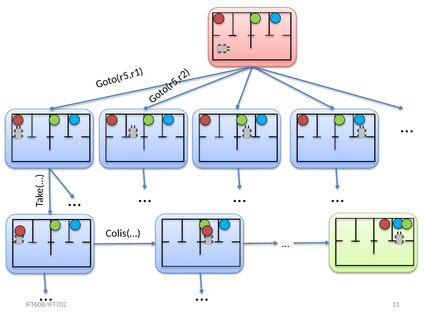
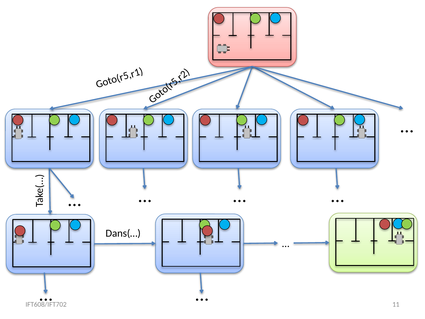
Colis(…: Colis(… -> Dans(…
